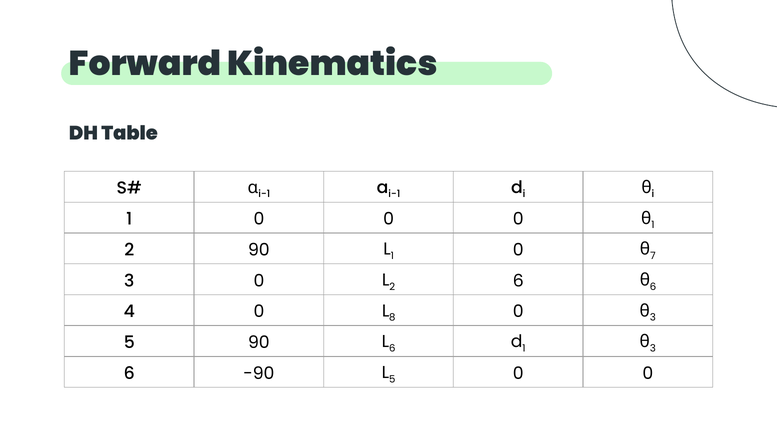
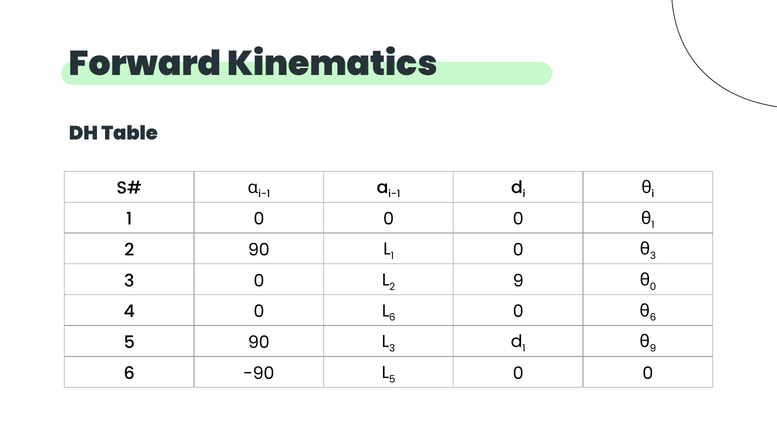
7 at (653, 256): 7 -> 3
2 6: 6 -> 9
6 at (653, 287): 6 -> 0
8 at (392, 318): 8 -> 6
3 at (653, 318): 3 -> 6
6 at (392, 349): 6 -> 3
3 at (653, 349): 3 -> 9
